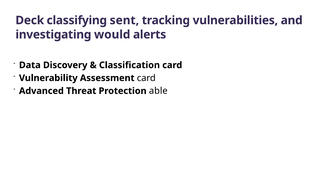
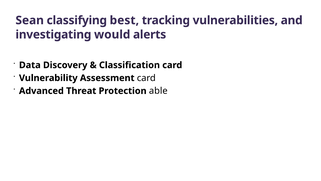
Deck: Deck -> Sean
sent: sent -> best
